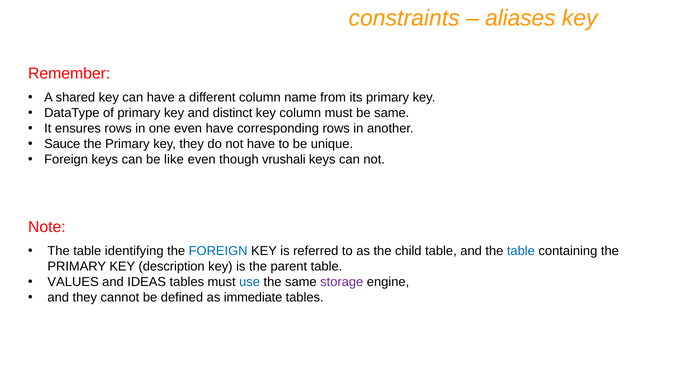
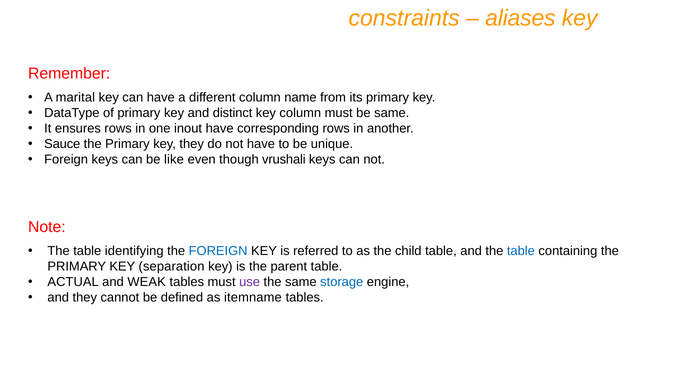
shared: shared -> marital
one even: even -> inout
description: description -> separation
VALUES: VALUES -> ACTUAL
IDEAS: IDEAS -> WEAK
use colour: blue -> purple
storage colour: purple -> blue
immediate: immediate -> itemname
